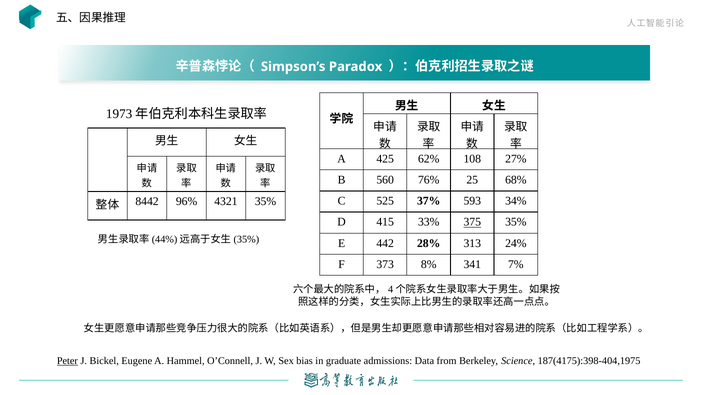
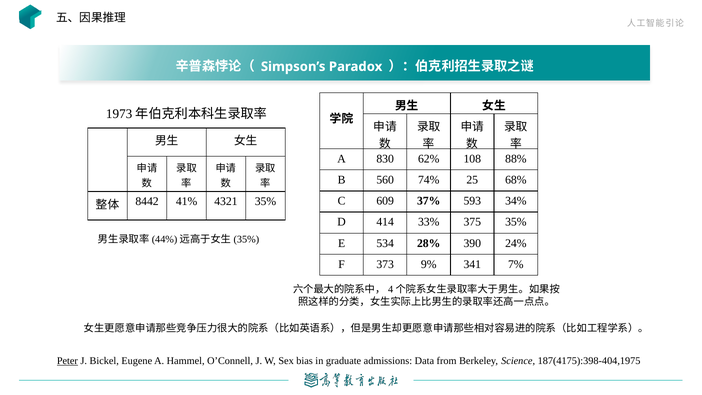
425: 425 -> 830
27%: 27% -> 88%
76%: 76% -> 74%
525: 525 -> 609
96%: 96% -> 41%
415: 415 -> 414
375 underline: present -> none
442: 442 -> 534
313: 313 -> 390
8%: 8% -> 9%
